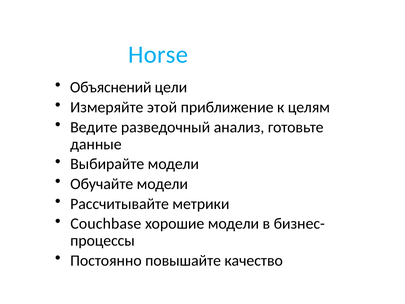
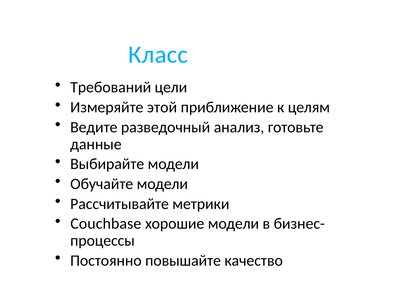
Horse: Horse -> Класс
Объяснений: Объяснений -> Требований
